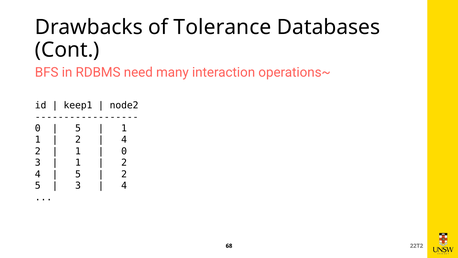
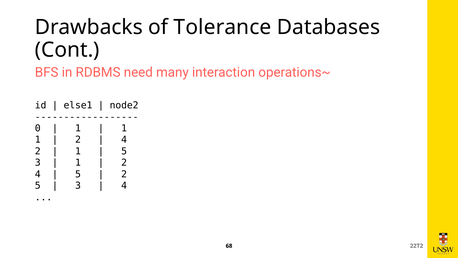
keep1: keep1 -> else1
5 at (78, 128): 5 -> 1
0 at (124, 151): 0 -> 5
